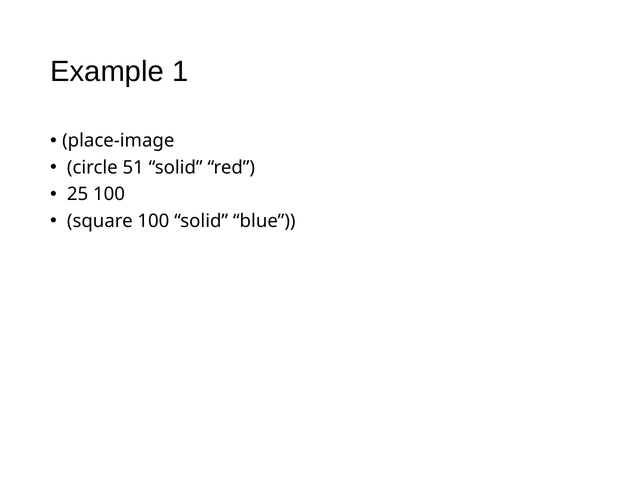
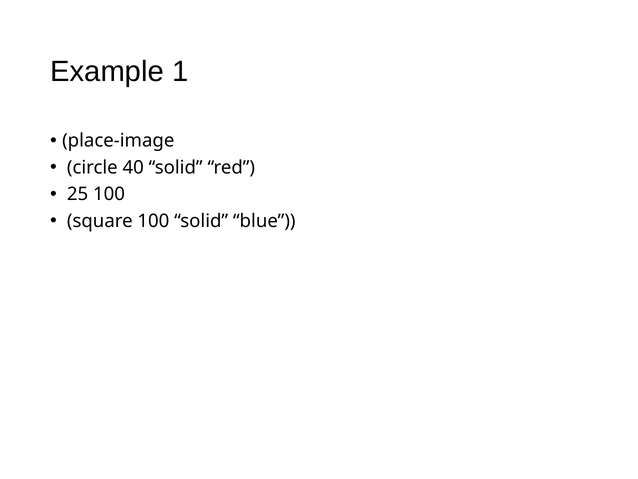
51: 51 -> 40
